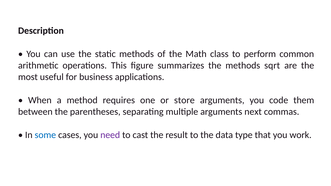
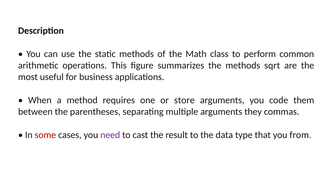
next: next -> they
some colour: blue -> red
work: work -> from
